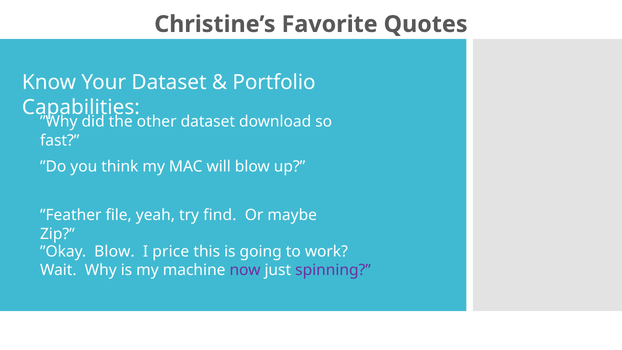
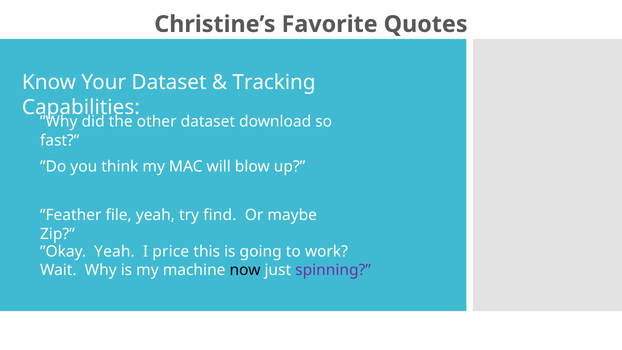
Portfolio: Portfolio -> Tracking
”Okay Blow: Blow -> Yeah
now colour: purple -> black
